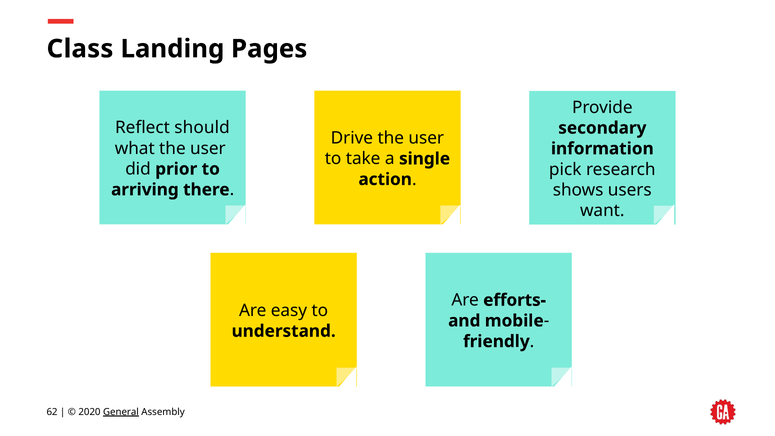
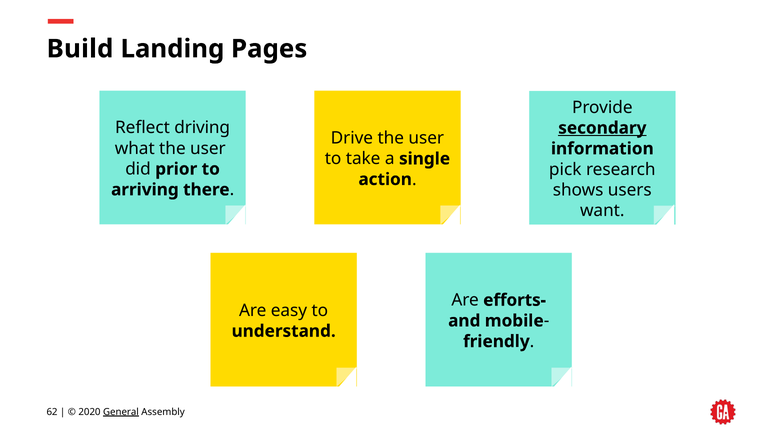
Class: Class -> Build
should: should -> driving
secondary underline: none -> present
